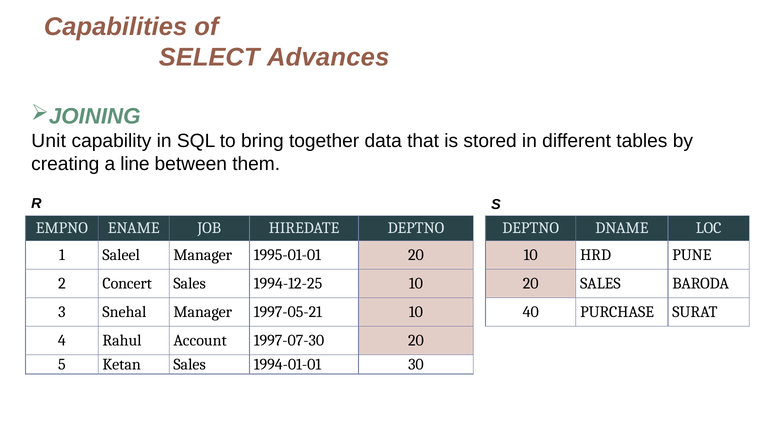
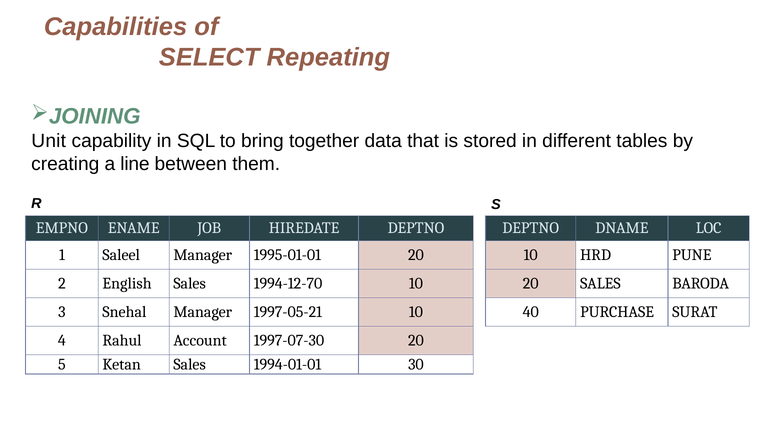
Advances: Advances -> Repeating
Concert: Concert -> English
1994-12-25: 1994-12-25 -> 1994-12-70
